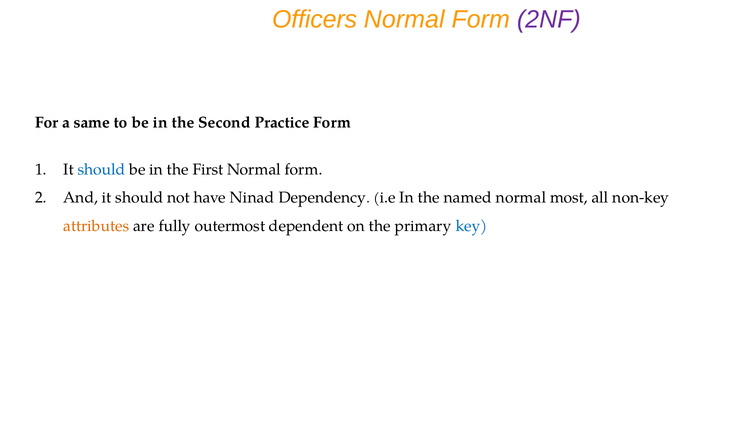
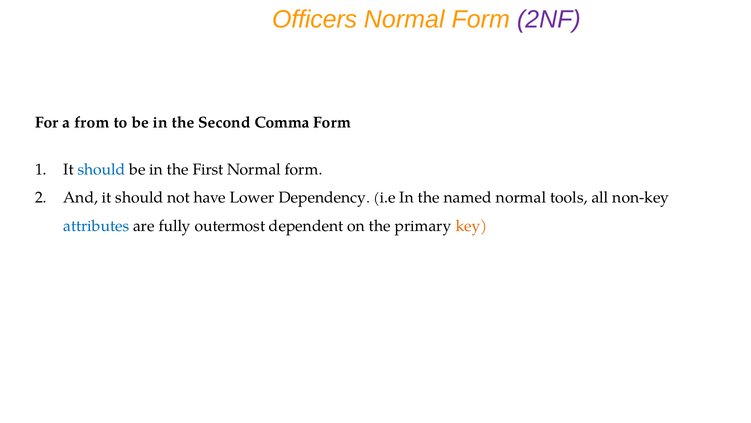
same: same -> from
Practice: Practice -> Comma
Ninad: Ninad -> Lower
most: most -> tools
attributes colour: orange -> blue
key colour: blue -> orange
